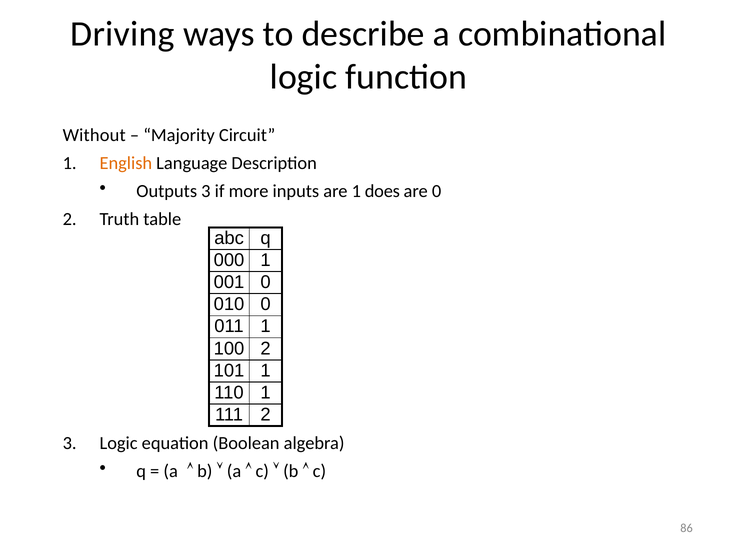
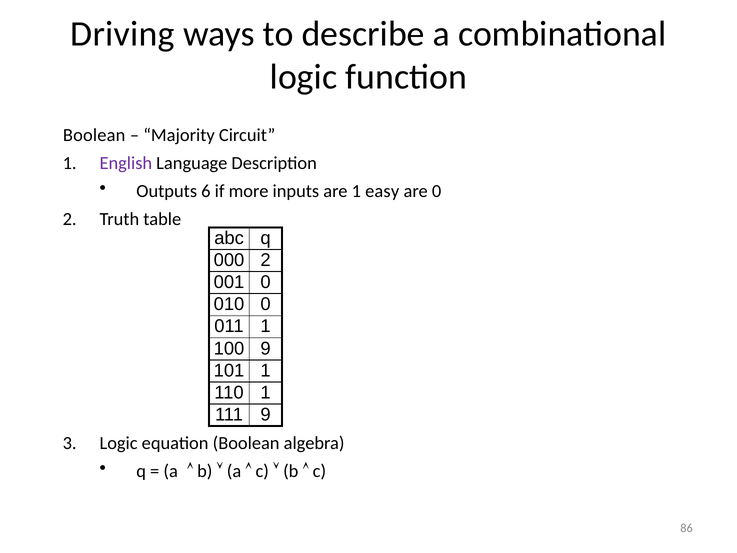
Without at (94, 135): Without -> Boolean
English colour: orange -> purple
Outputs 3: 3 -> 6
does: does -> easy
000 1: 1 -> 2
100 2: 2 -> 9
111 2: 2 -> 9
